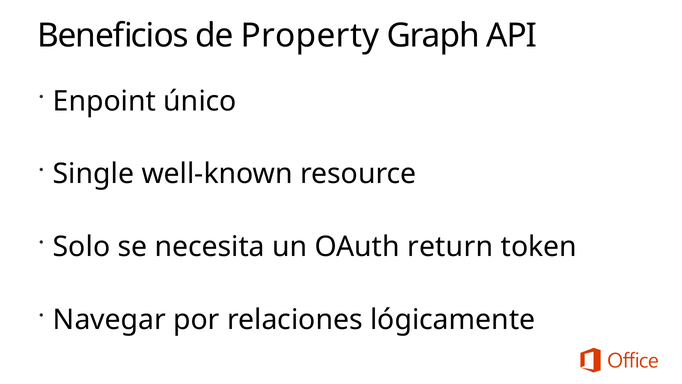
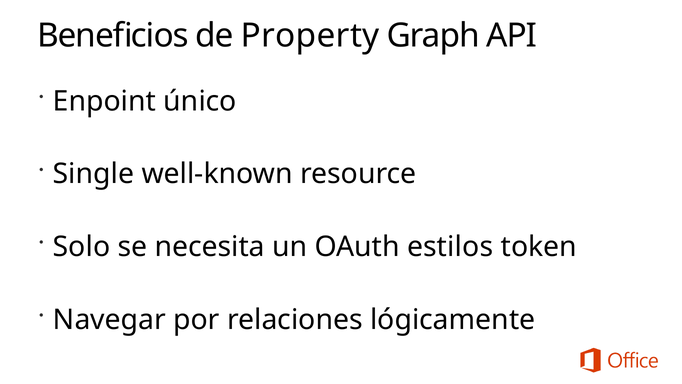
return: return -> estilos
